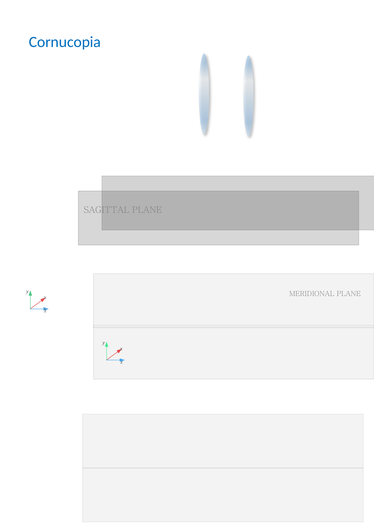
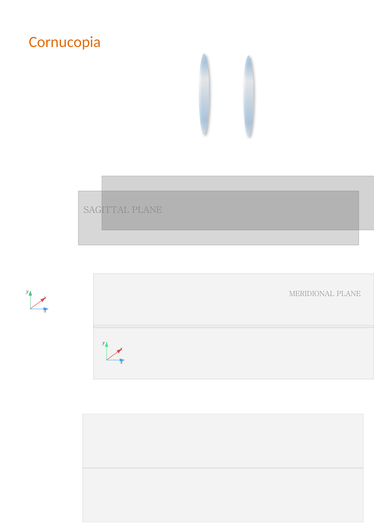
Cornucopia colour: blue -> orange
